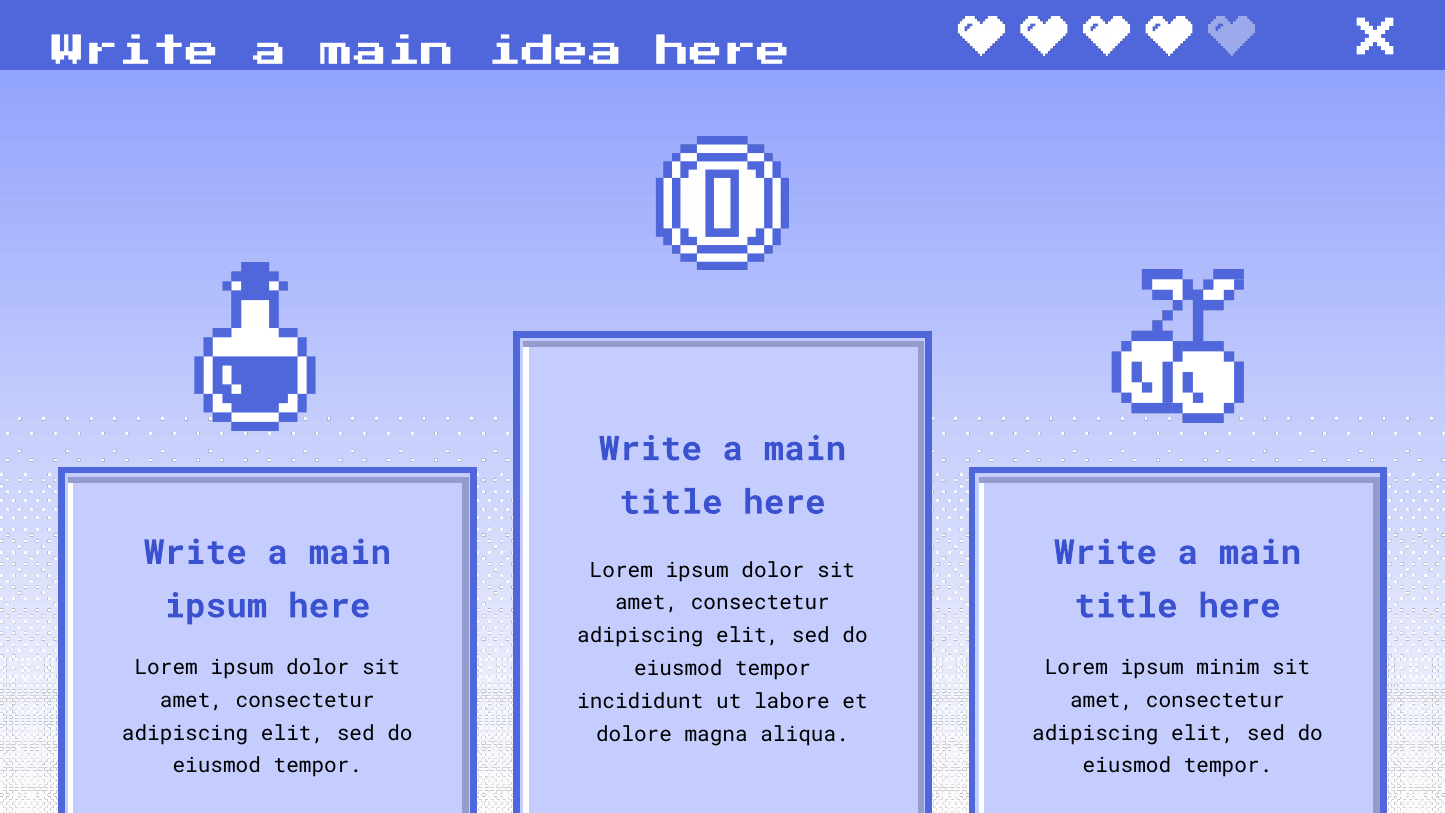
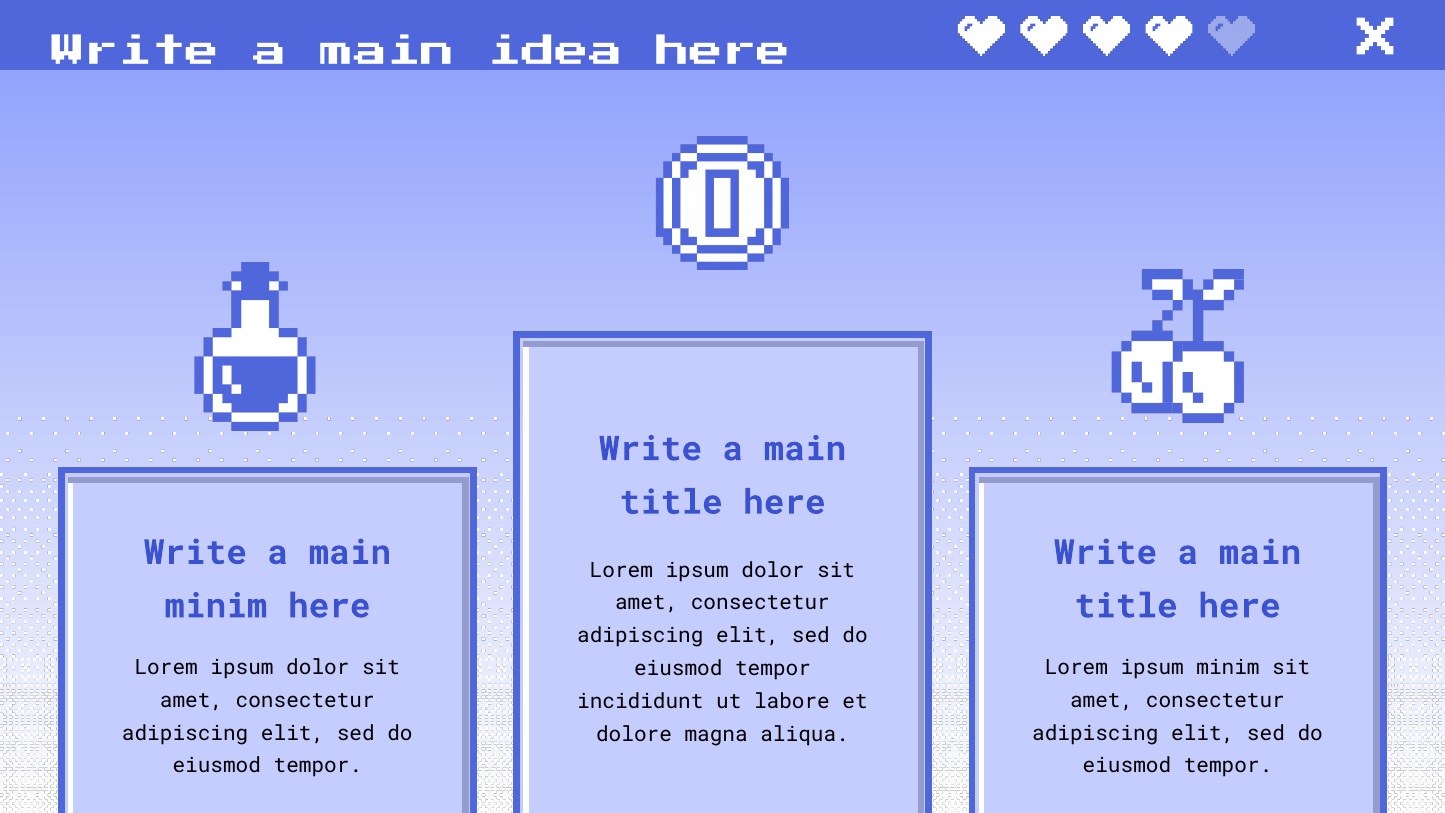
ipsum at (216, 606): ipsum -> minim
